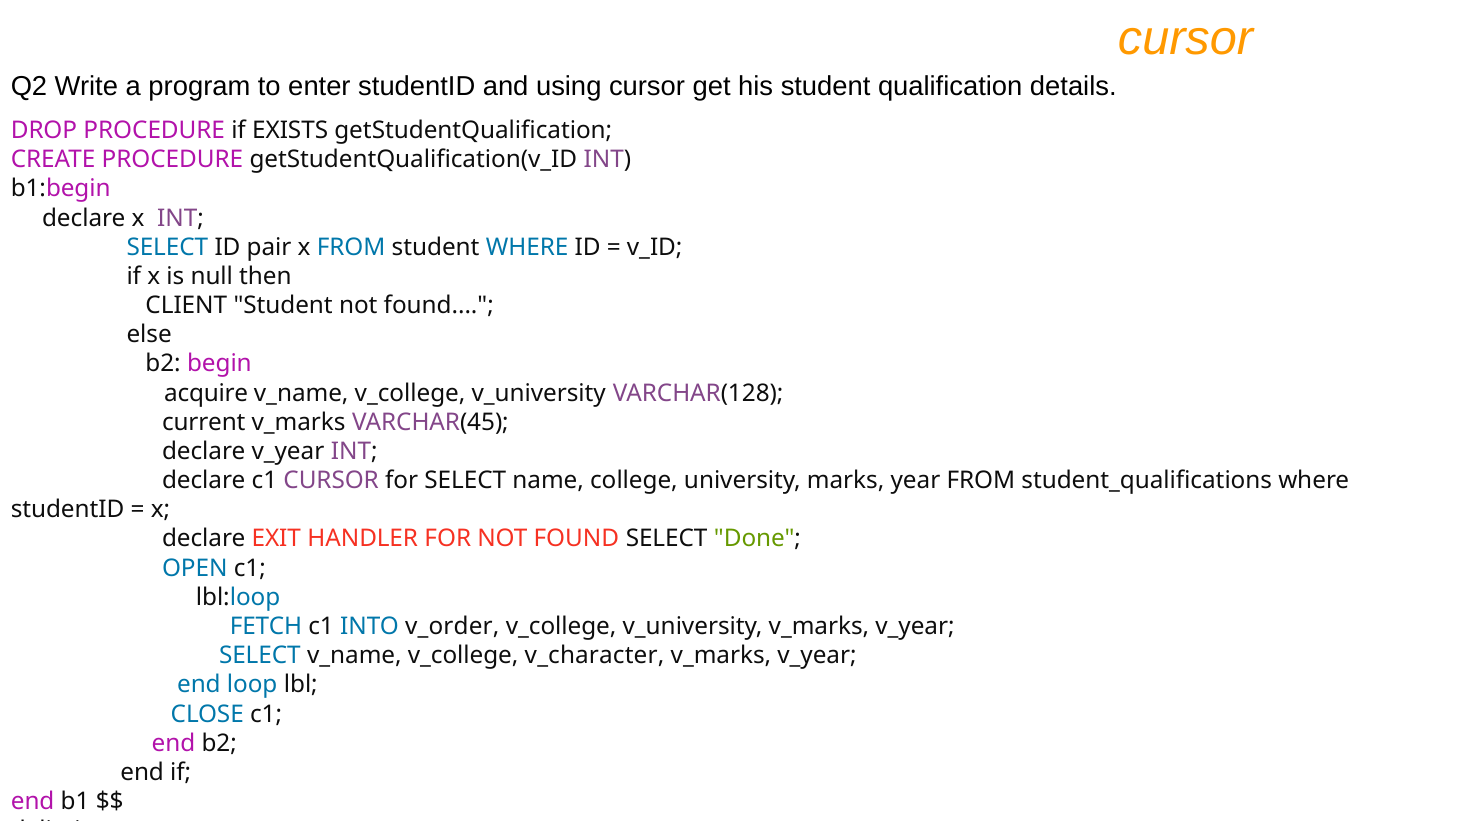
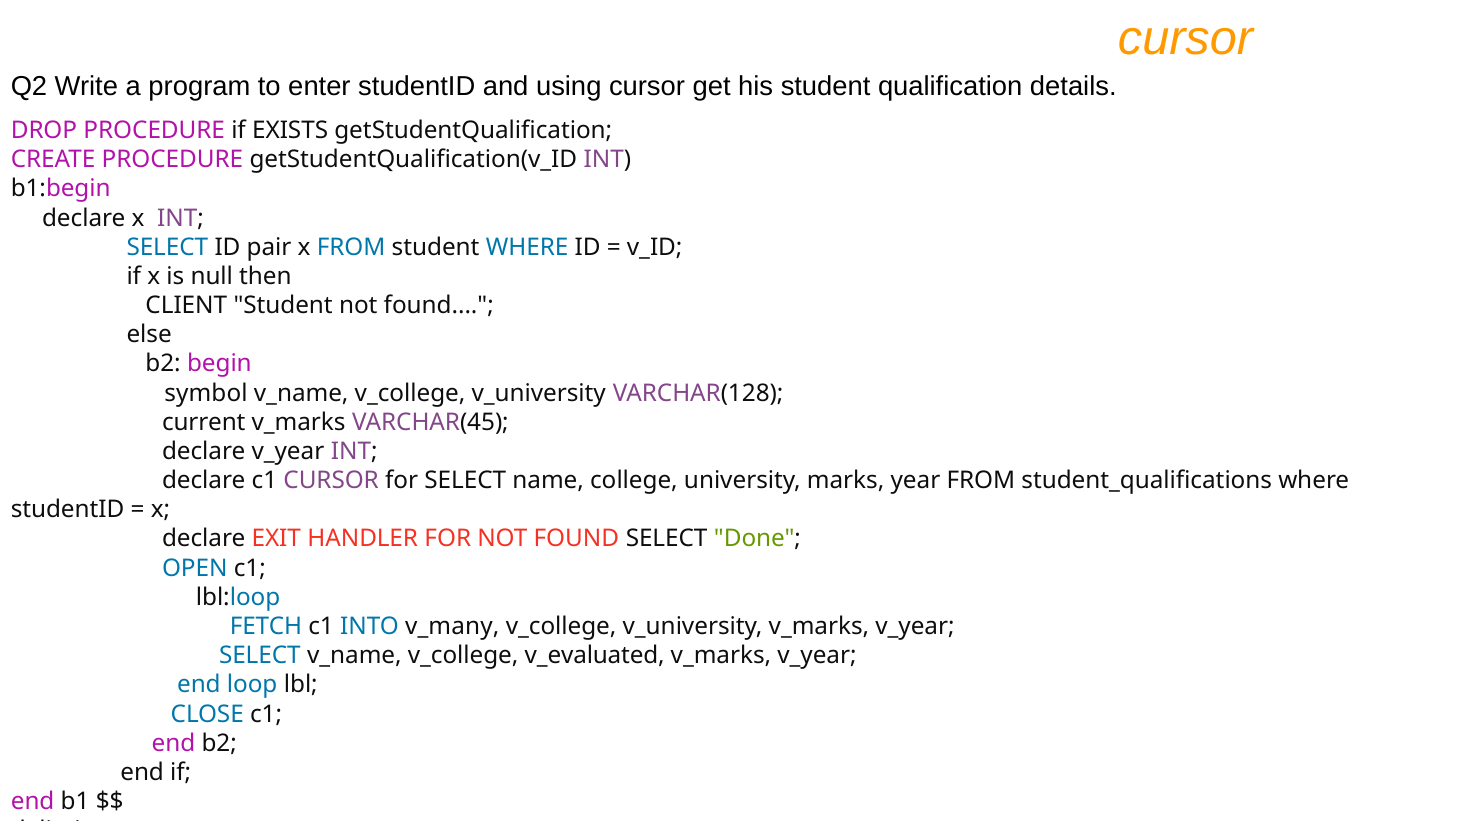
acquire: acquire -> symbol
v_order: v_order -> v_many
v_character: v_character -> v_evaluated
